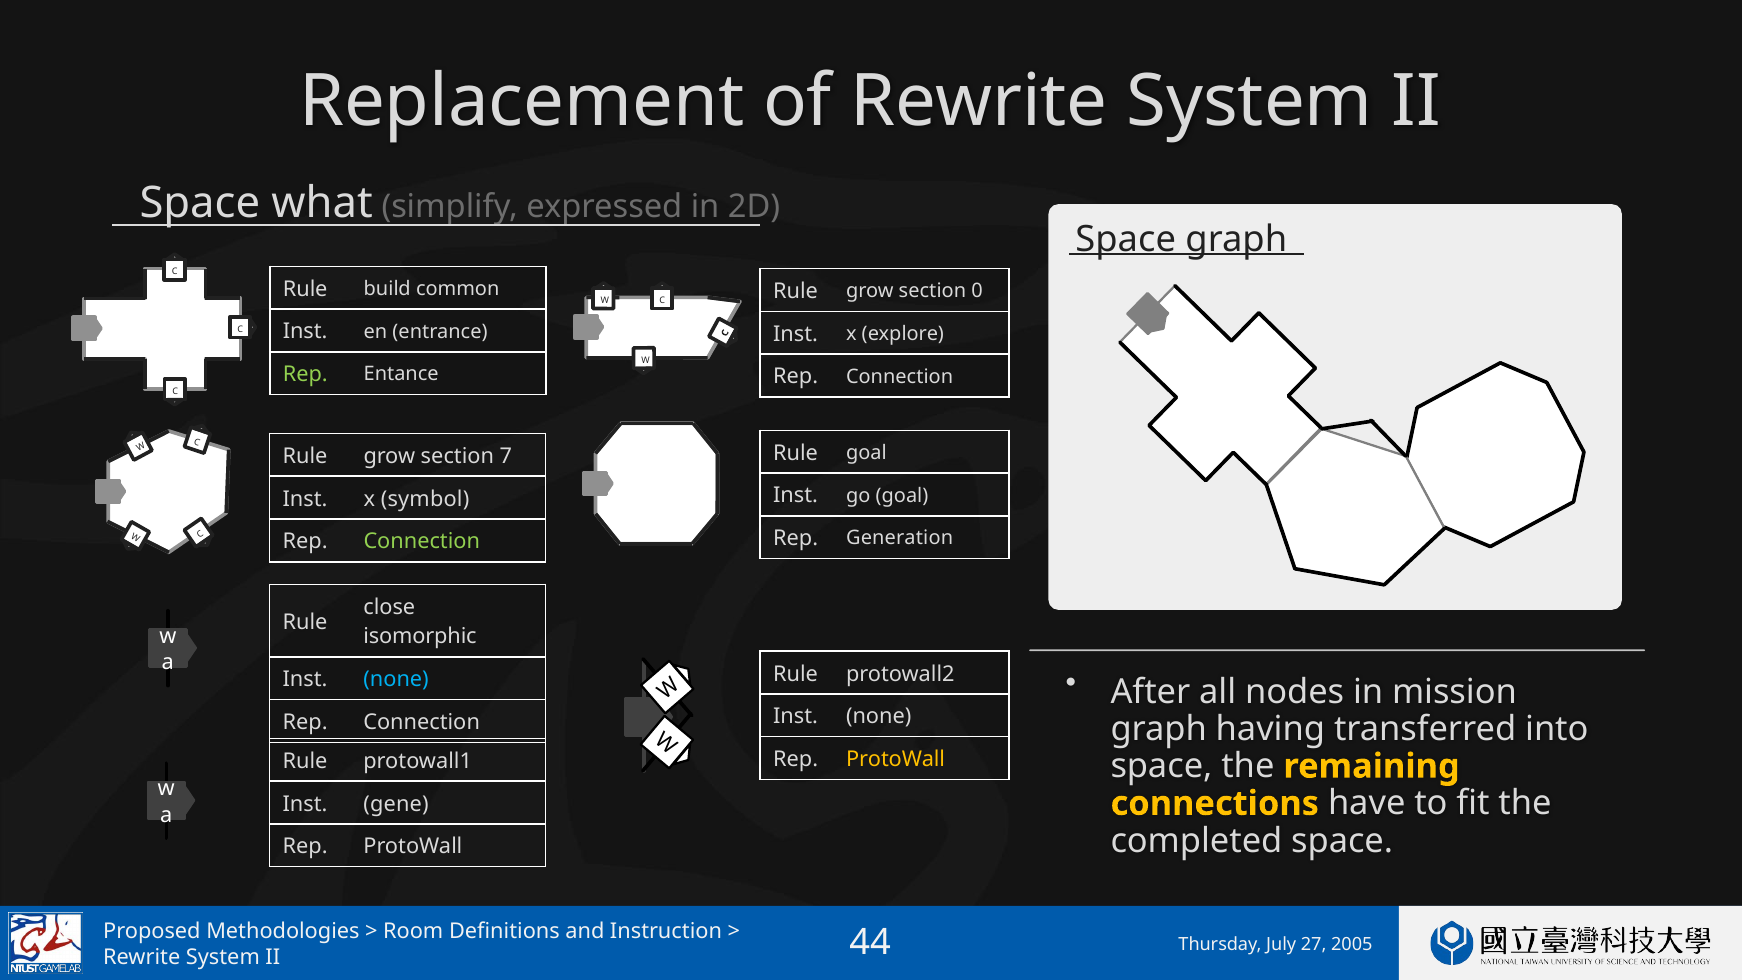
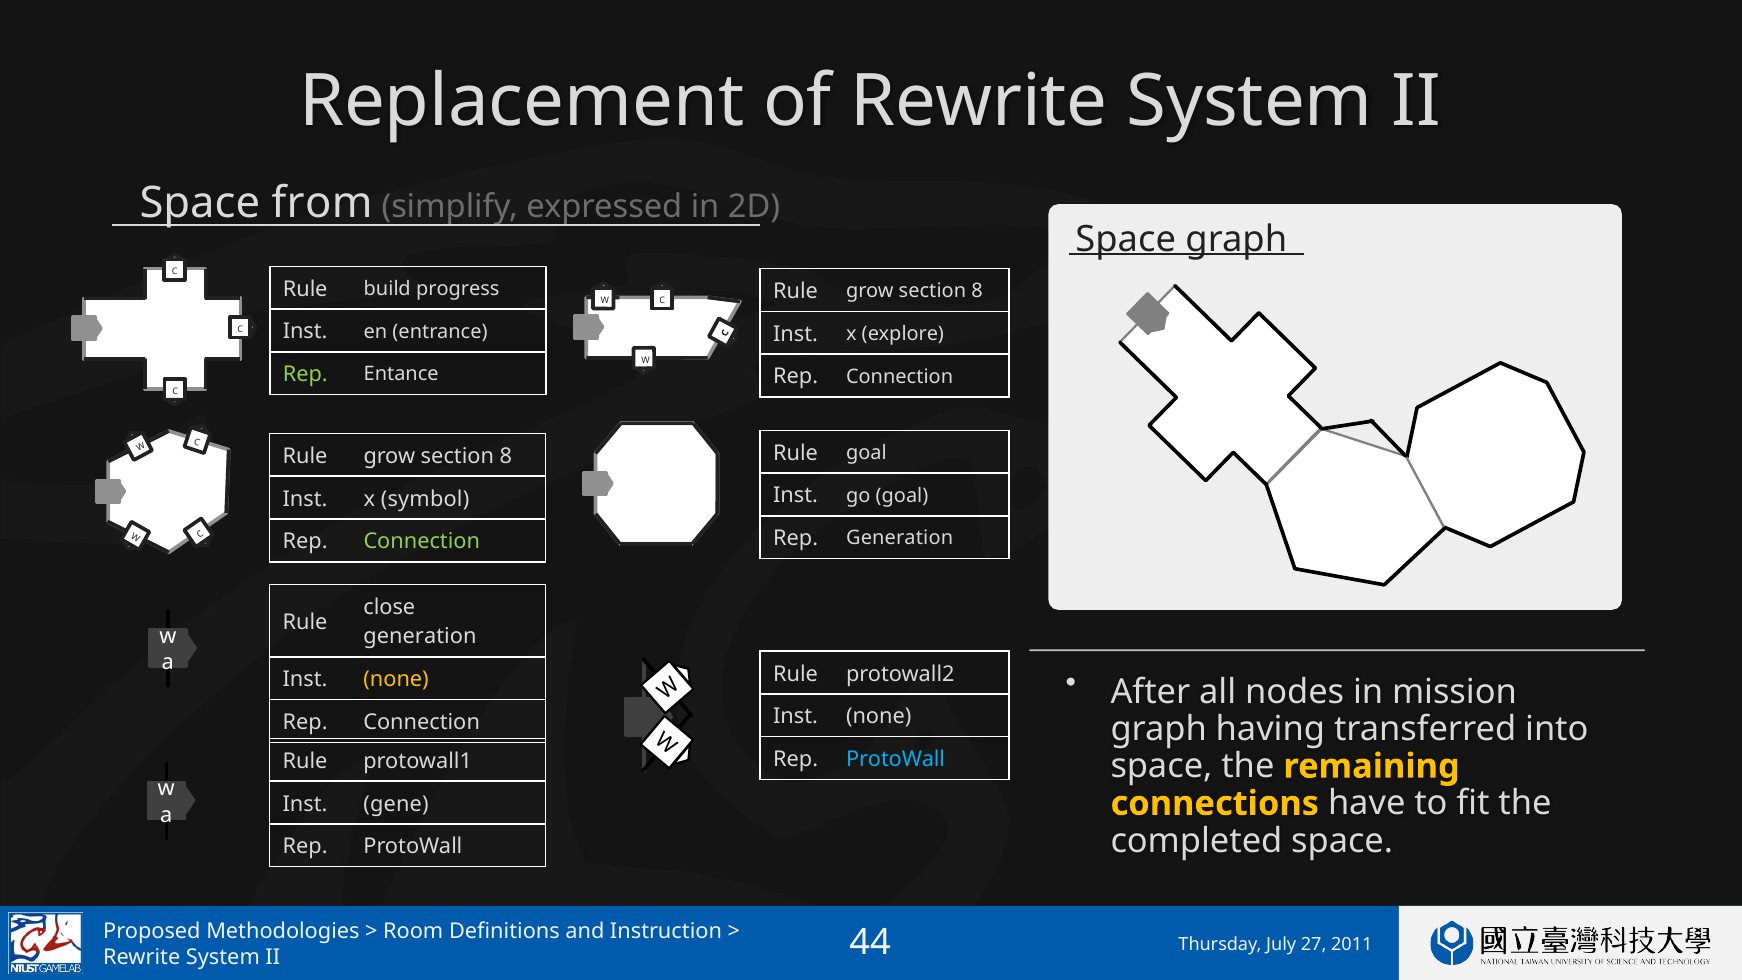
what: what -> from
common: common -> progress
0 at (977, 291): 0 -> 8
7 at (506, 456): 7 -> 8
isomorphic at (420, 637): isomorphic -> generation
none at (396, 679) colour: light blue -> yellow
ProtoWall at (896, 759) colour: yellow -> light blue
2005: 2005 -> 2011
